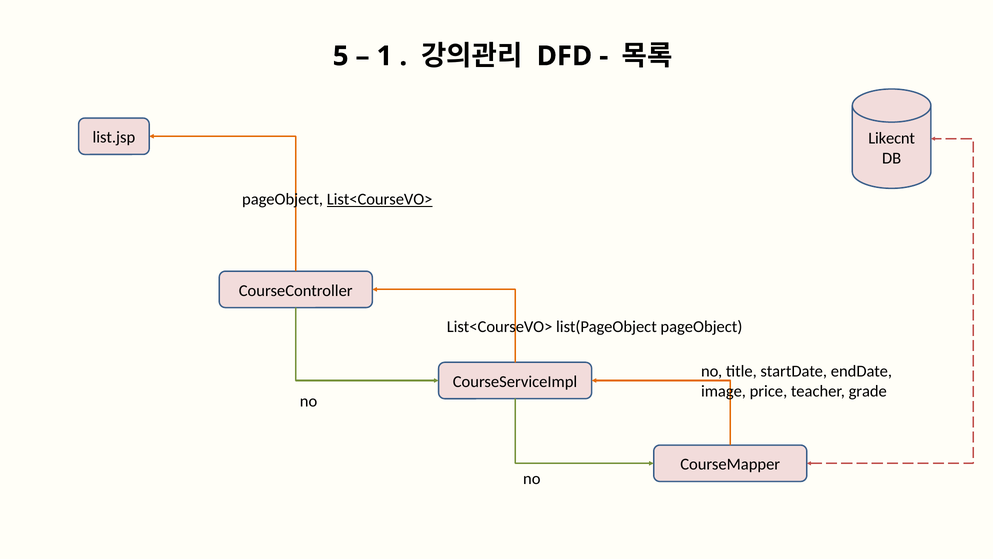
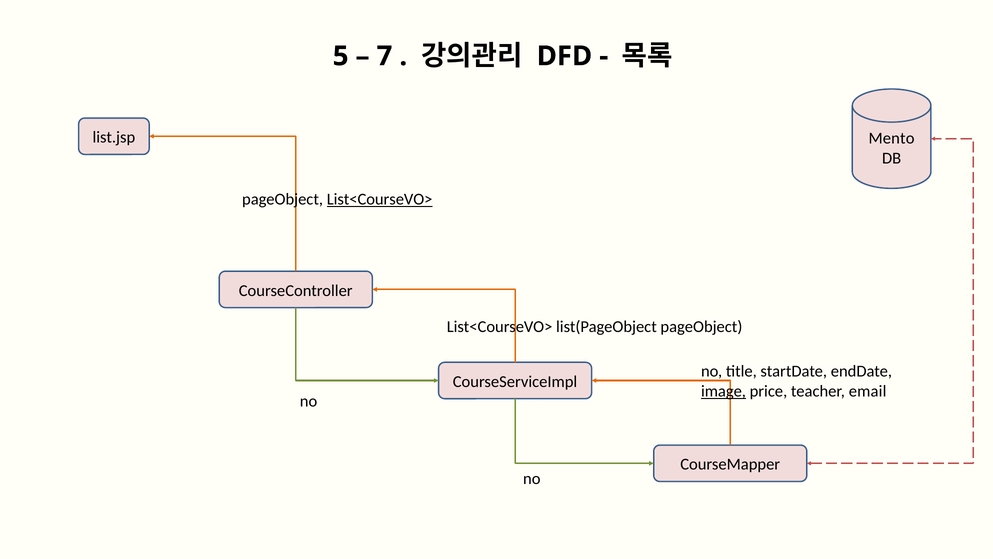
1: 1 -> 7
Likecnt: Likecnt -> Mento
image underline: none -> present
grade: grade -> email
